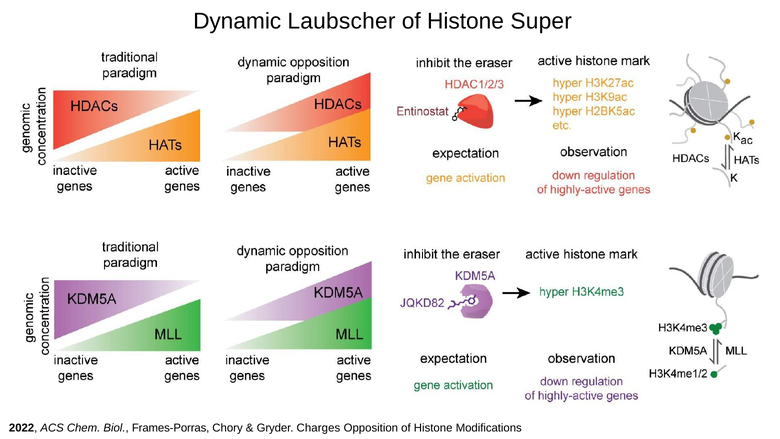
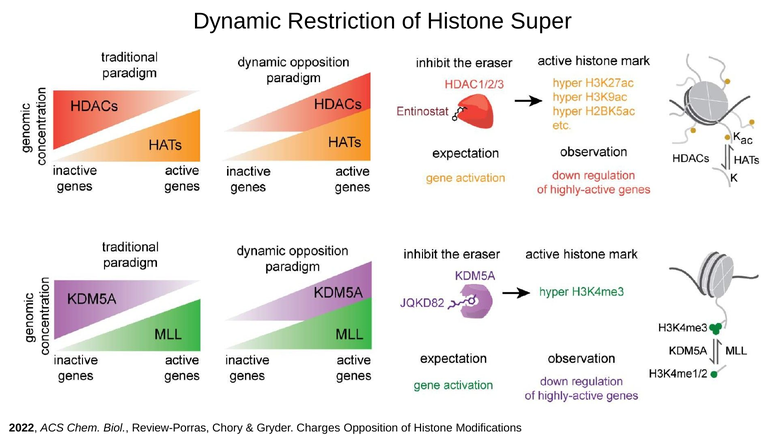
Laubscher: Laubscher -> Restriction
Frames-Porras: Frames-Porras -> Review-Porras
